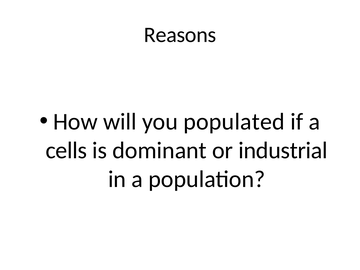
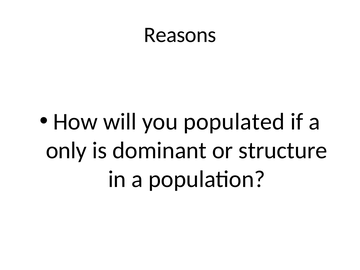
cells: cells -> only
industrial: industrial -> structure
